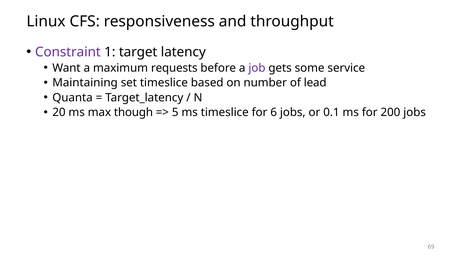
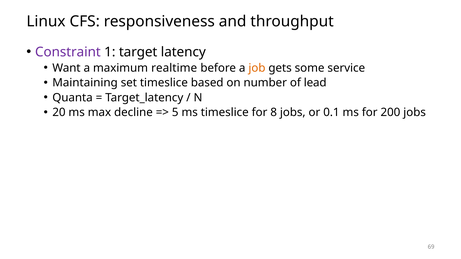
requests: requests -> realtime
job colour: purple -> orange
though: though -> decline
6: 6 -> 8
